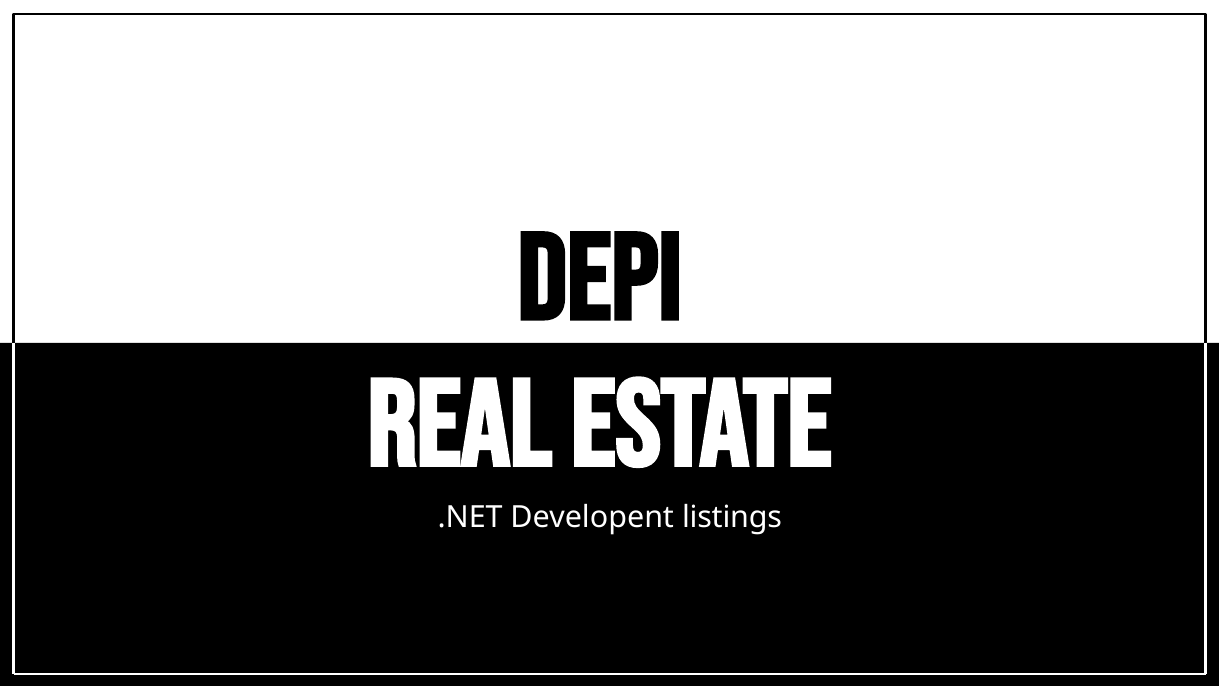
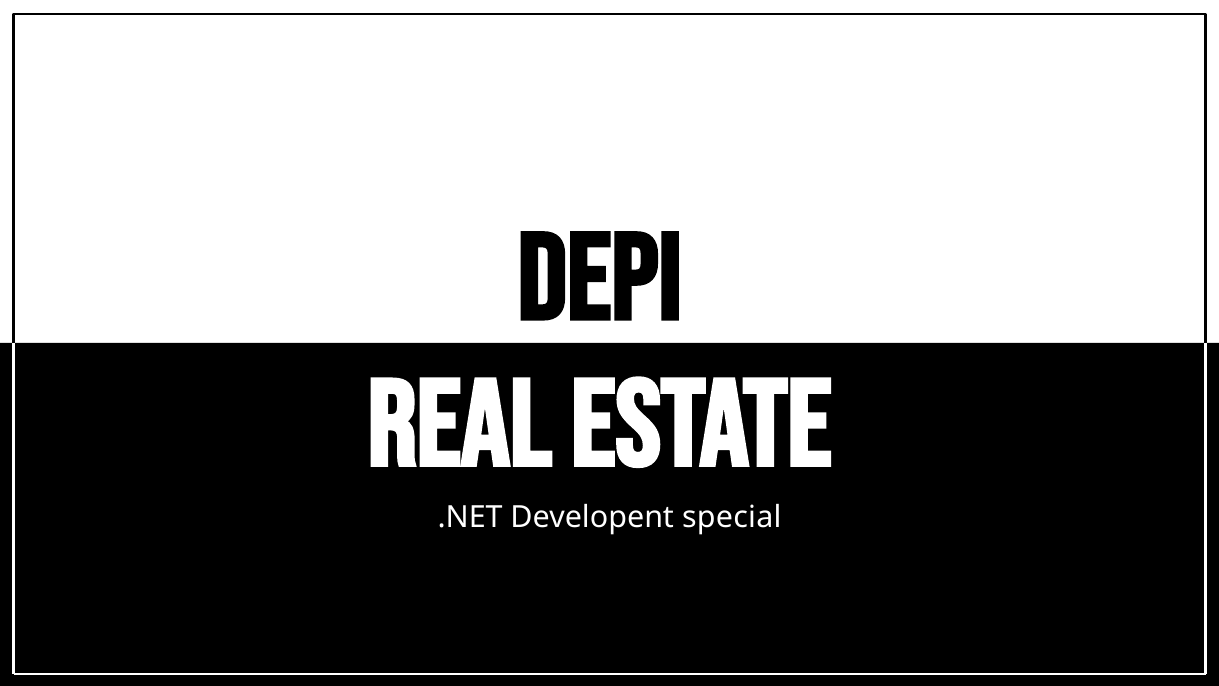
listings: listings -> special
